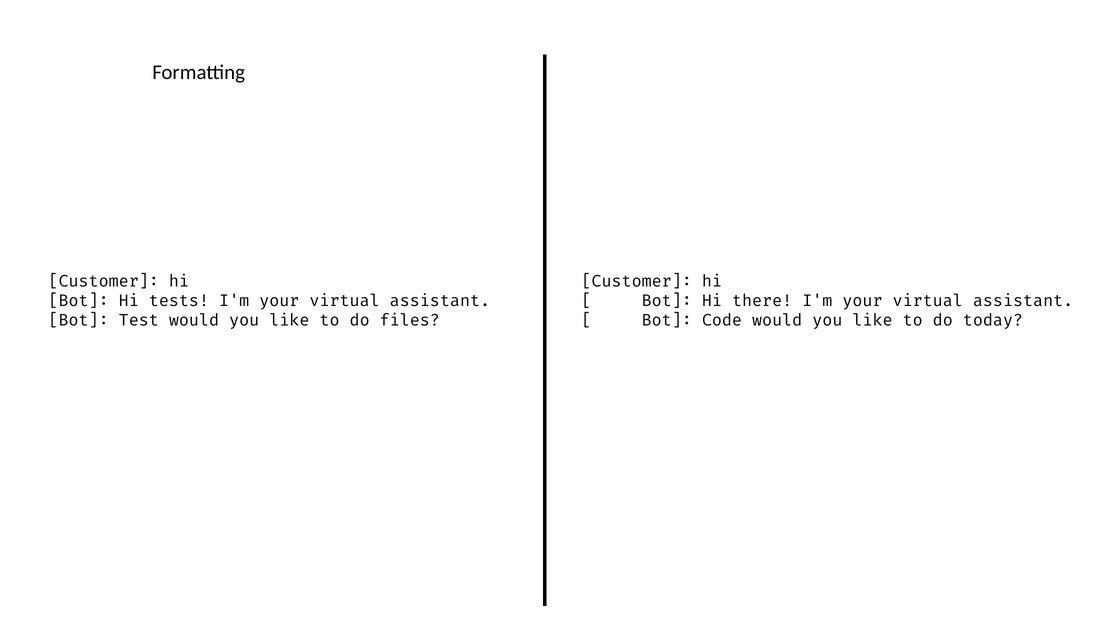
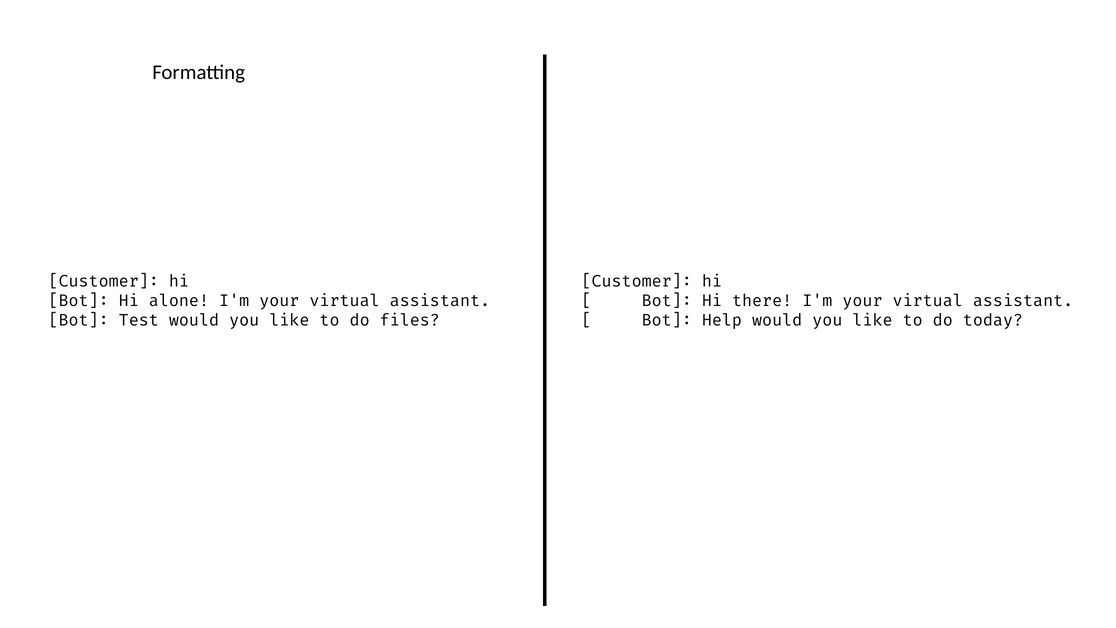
tests: tests -> alone
Code: Code -> Help
